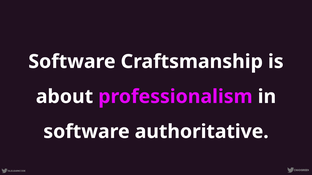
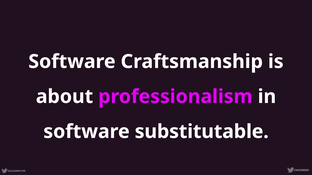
authoritative: authoritative -> substitutable
